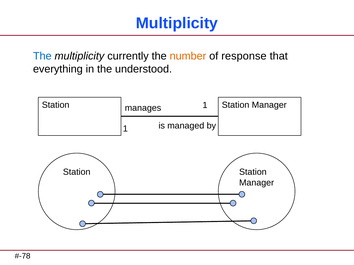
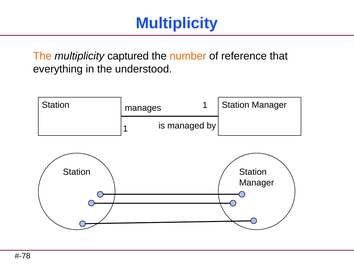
The at (42, 56) colour: blue -> orange
currently: currently -> captured
response: response -> reference
